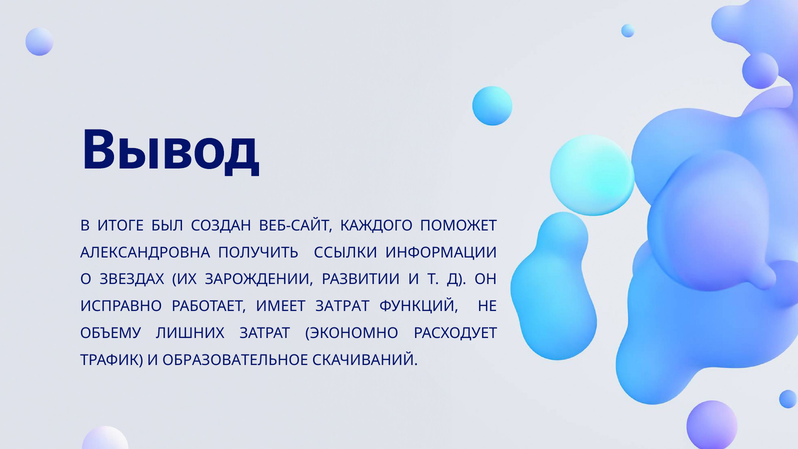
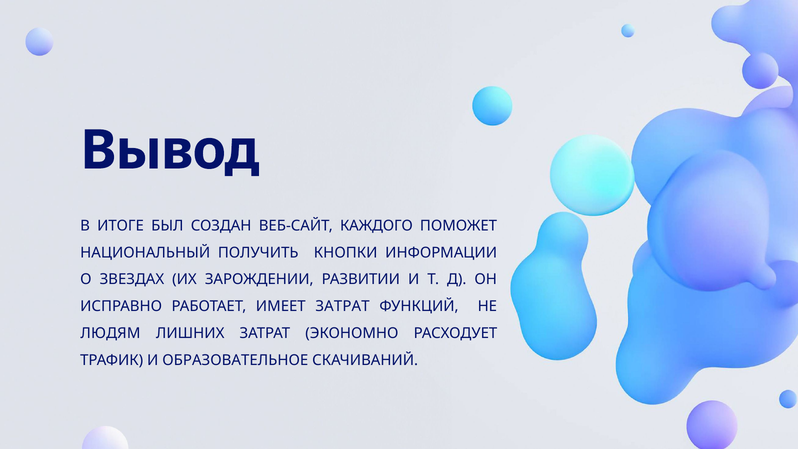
АЛЕКСАНДРОВНА: АЛЕКСАНДРОВНА -> НАЦИОНАЛЬНЫЙ
ССЫЛКИ: ССЫЛКИ -> КНОПКИ
ОБЪЕМУ: ОБЪЕМУ -> ЛЮДЯМ
